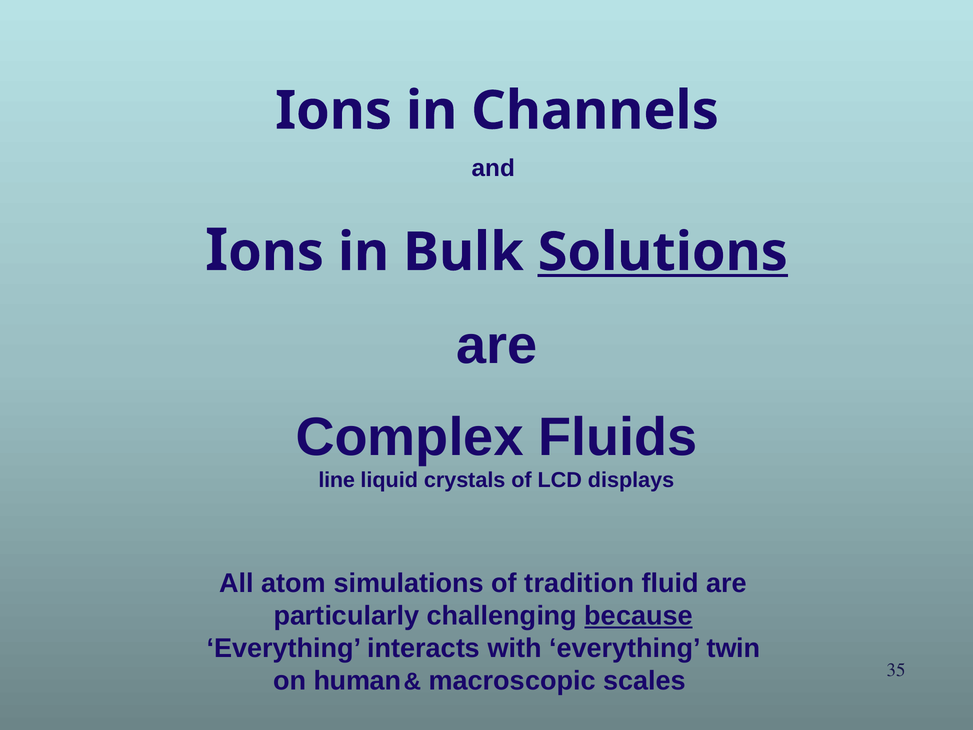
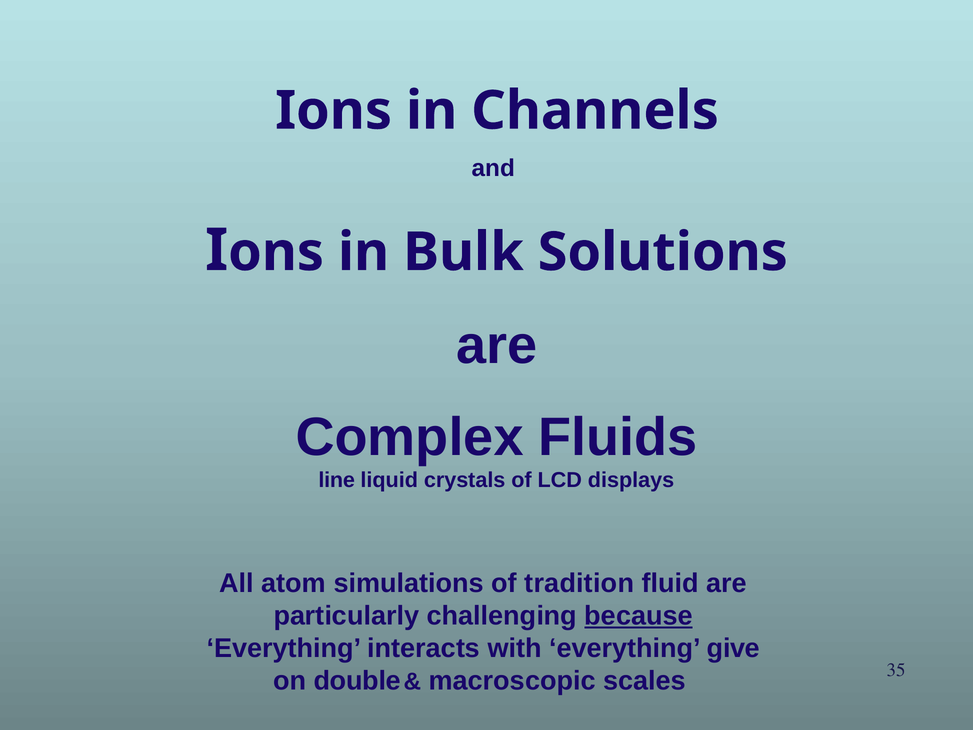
Solutions underline: present -> none
twin: twin -> give
human: human -> double
